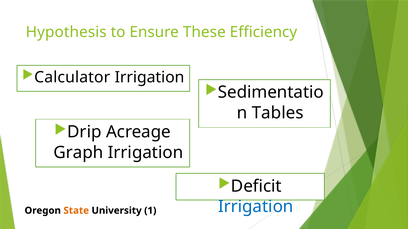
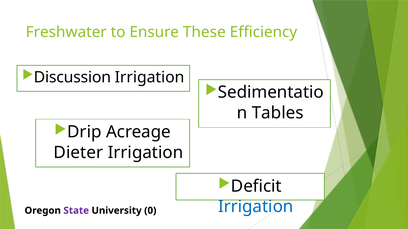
Hypothesis: Hypothesis -> Freshwater
Calculator: Calculator -> Discussion
Graph: Graph -> Dieter
State colour: orange -> purple
1: 1 -> 0
